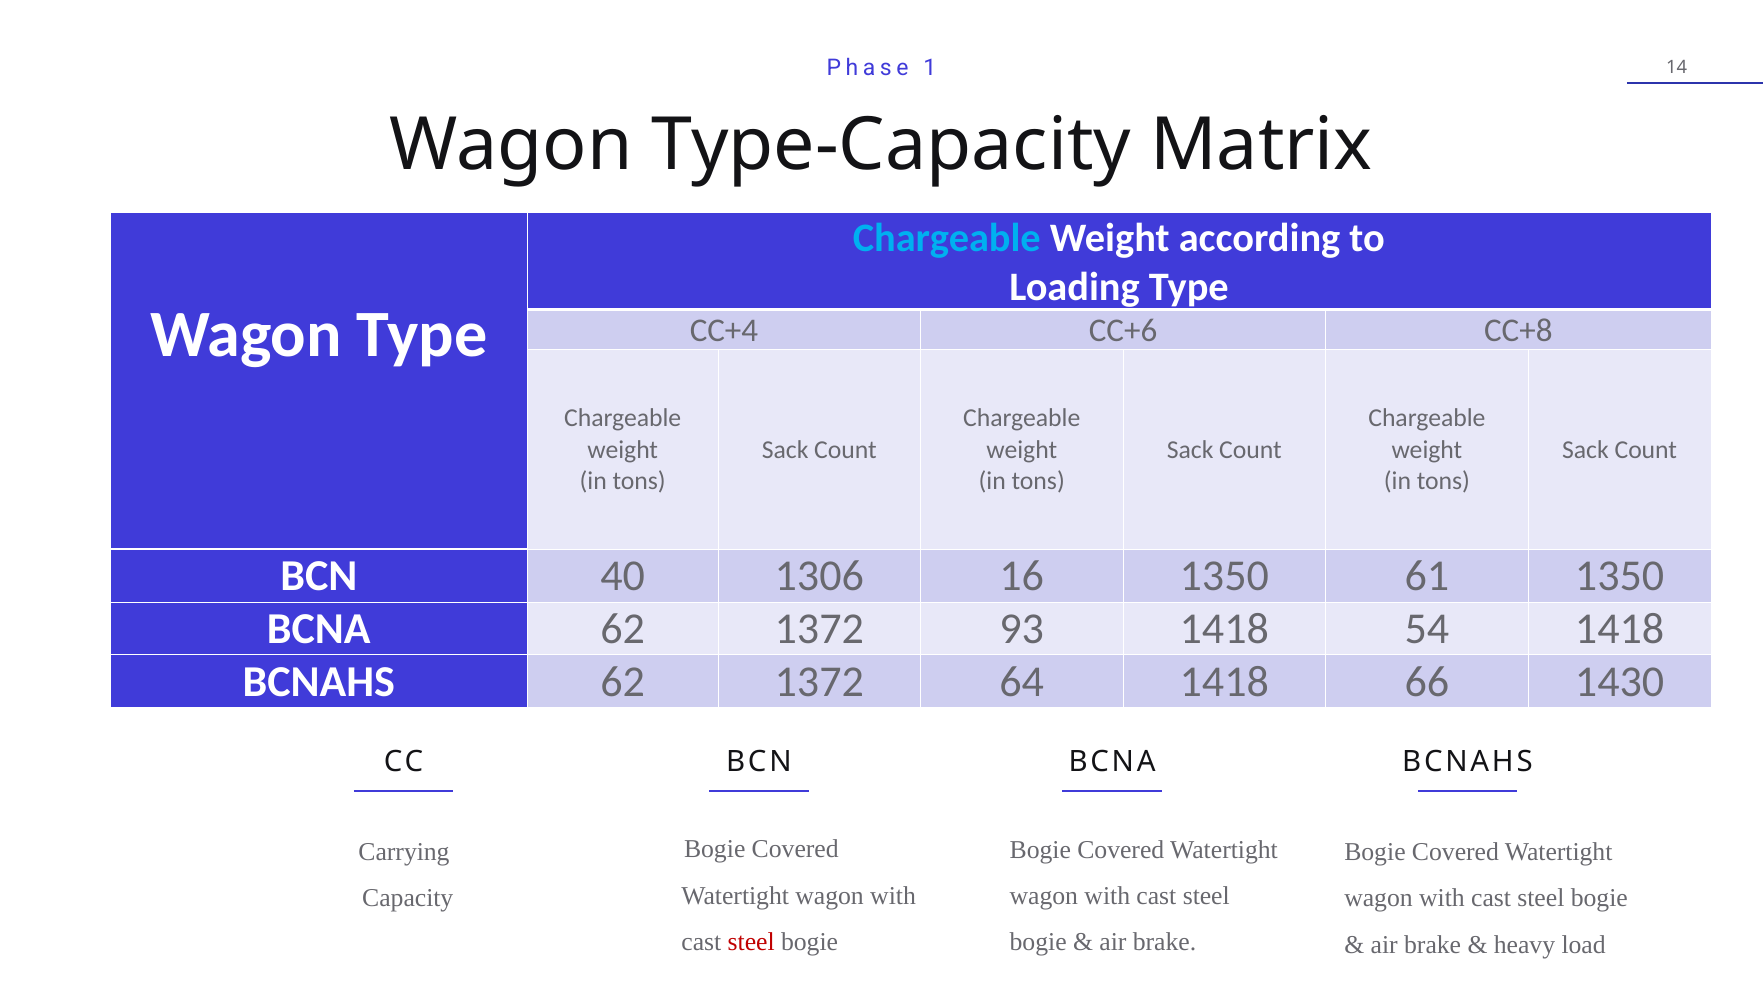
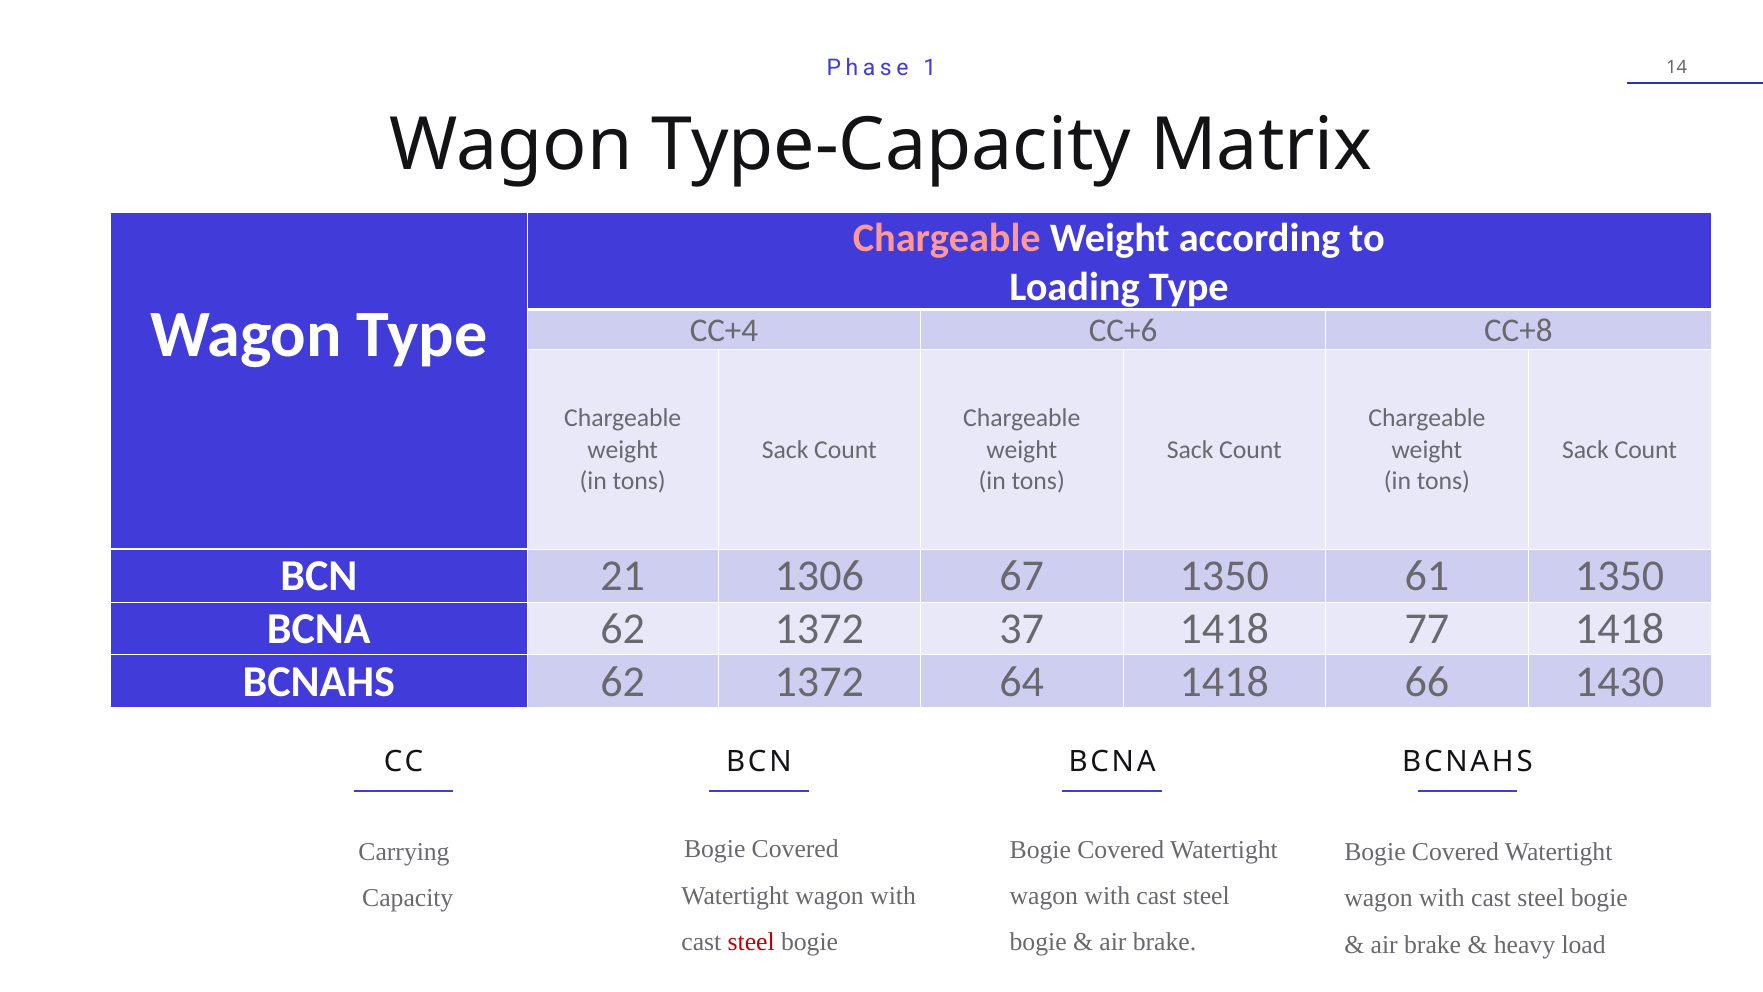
Chargeable at (947, 238) colour: light blue -> pink
40: 40 -> 21
16: 16 -> 67
93: 93 -> 37
54: 54 -> 77
